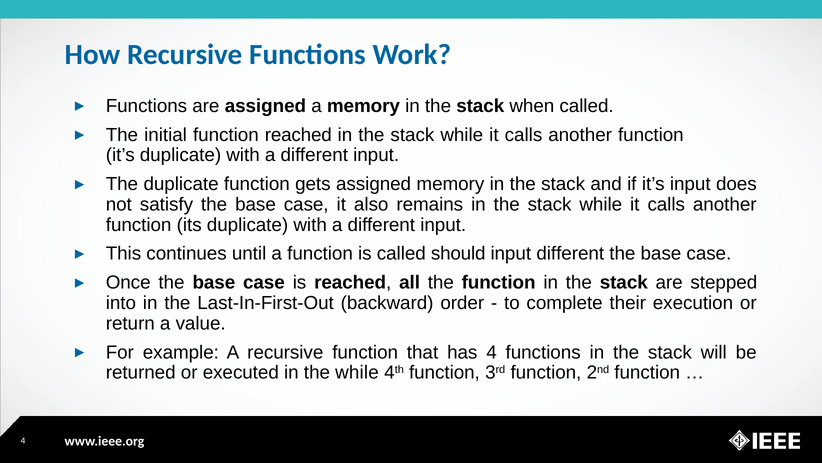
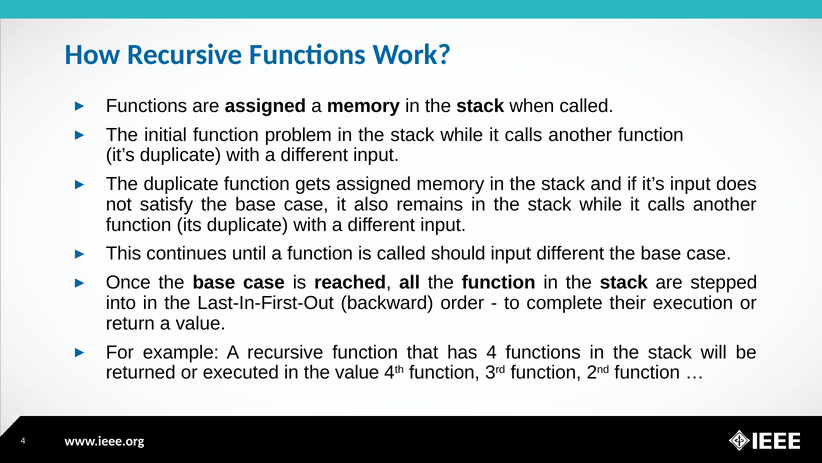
function reached: reached -> problem
the while: while -> value
